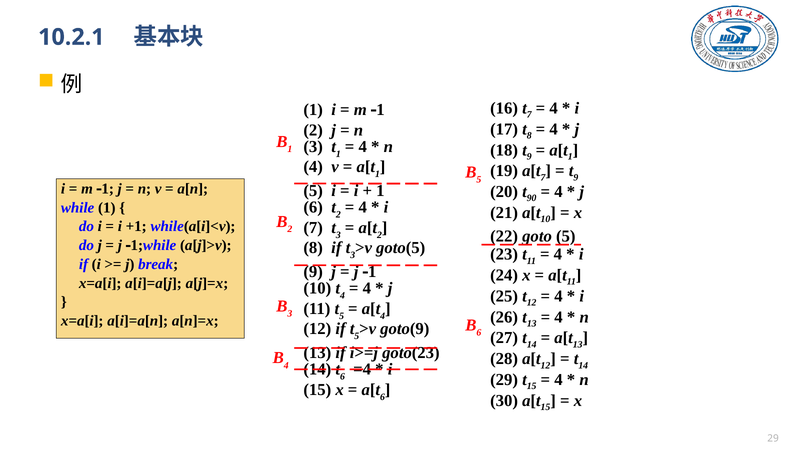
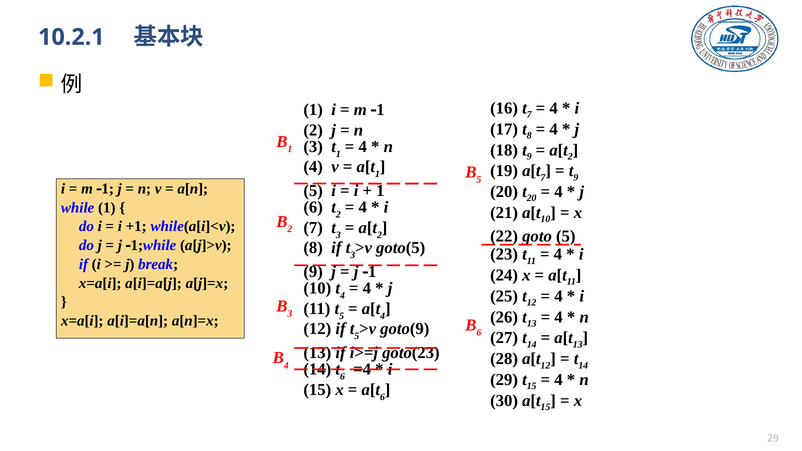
1 at (570, 157): 1 -> 2
90 at (532, 198): 90 -> 20
